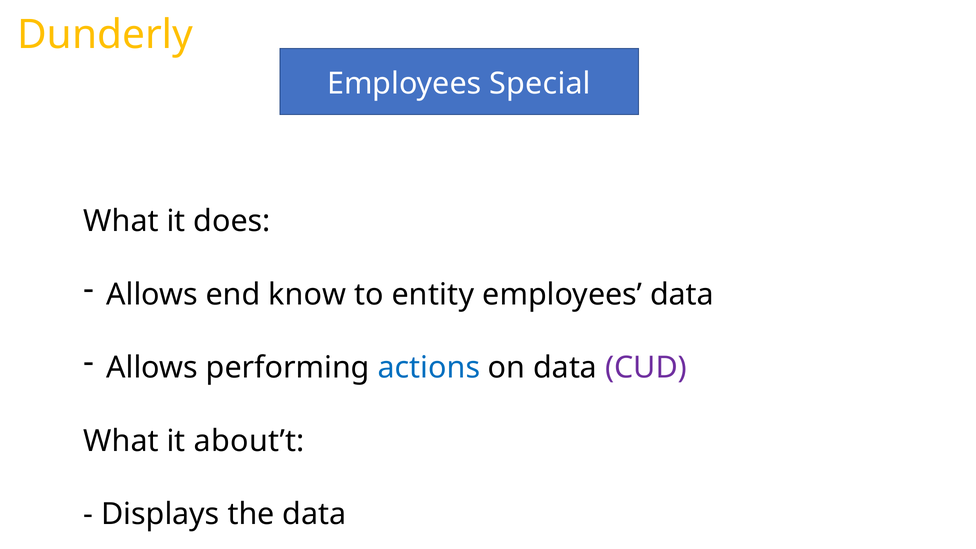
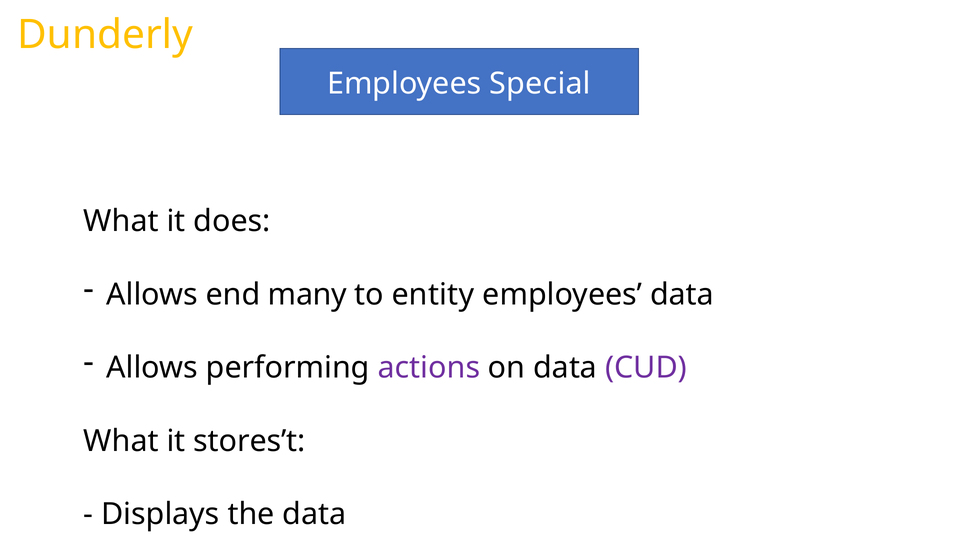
know: know -> many
actions colour: blue -> purple
about’t: about’t -> stores’t
